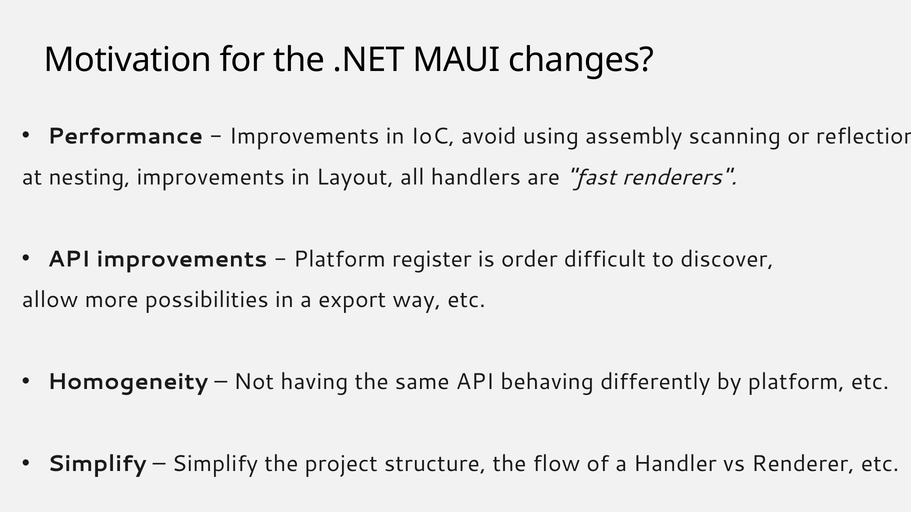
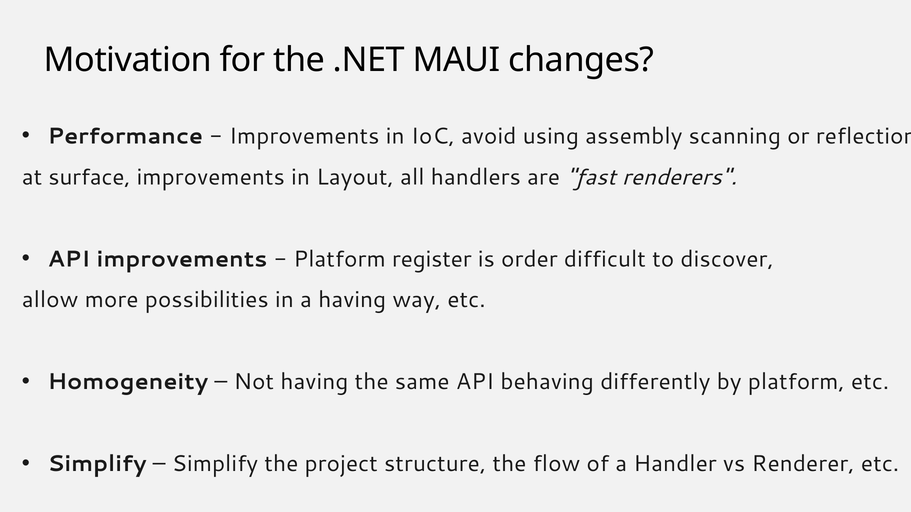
nesting: nesting -> surface
a export: export -> having
